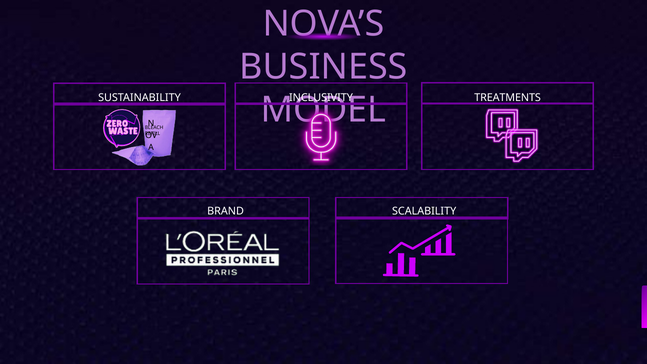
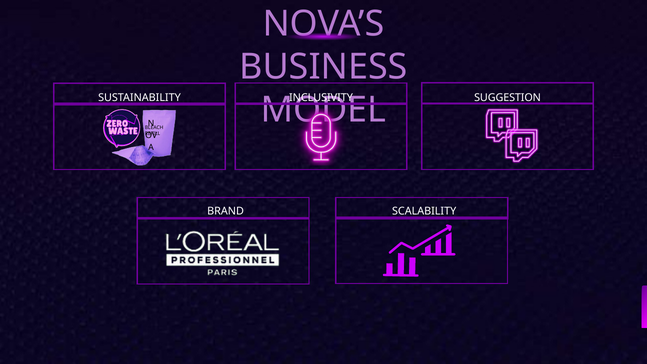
TREATMENTS: TREATMENTS -> SUGGESTION
